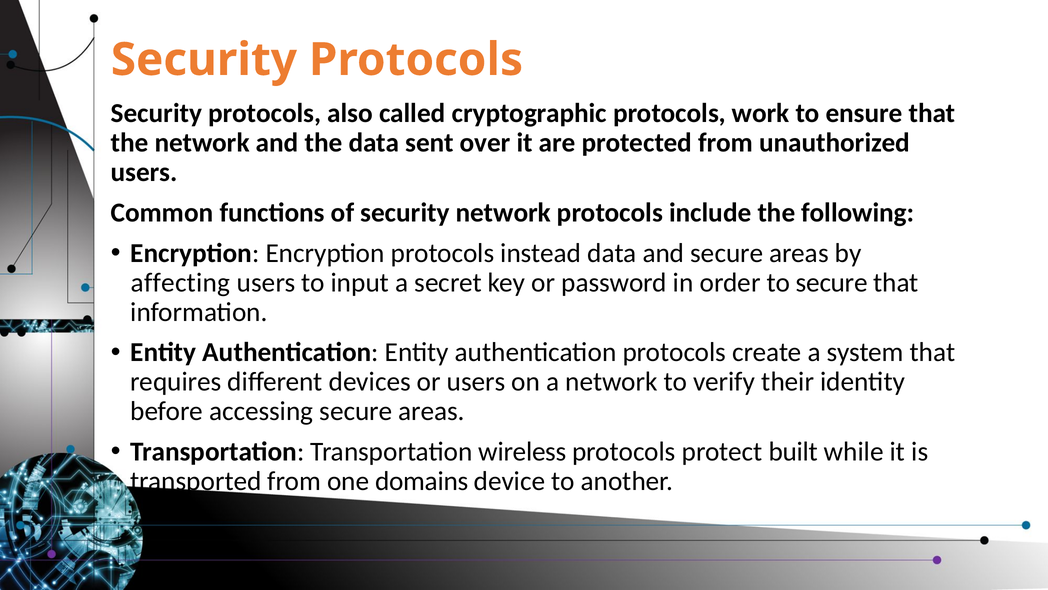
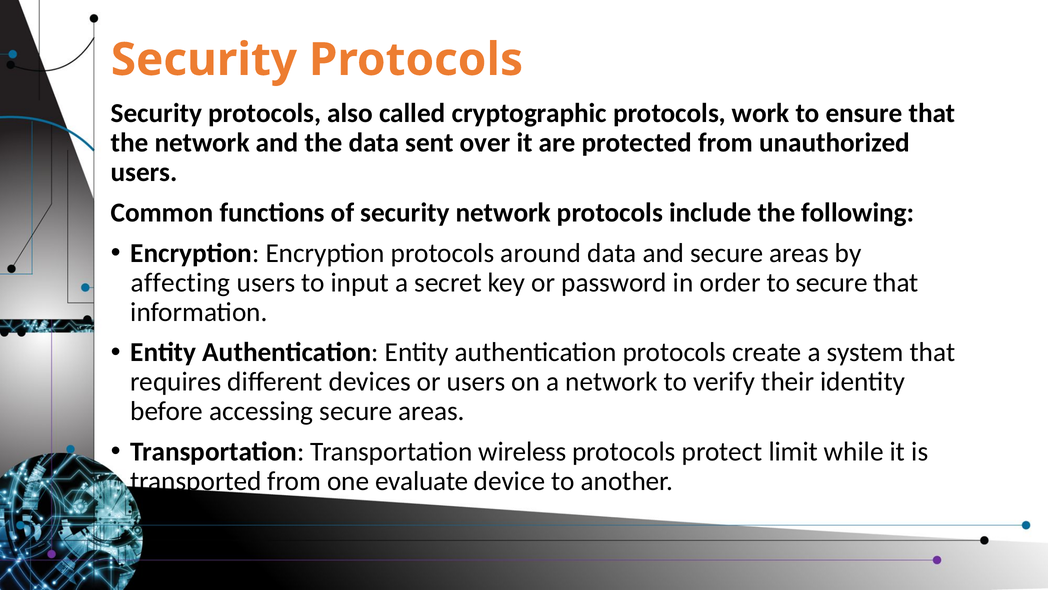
instead: instead -> around
built: built -> limit
domains: domains -> evaluate
